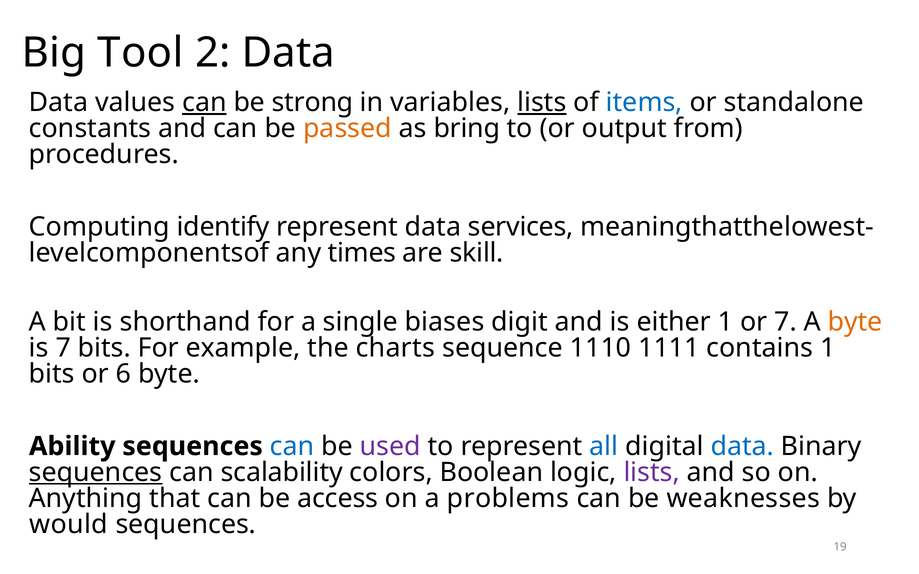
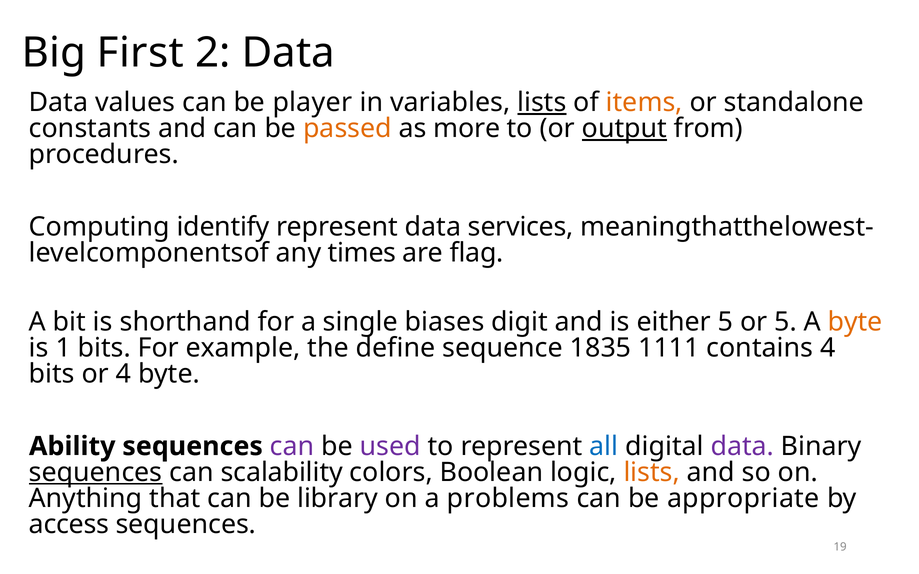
Tool: Tool -> First
can at (204, 103) underline: present -> none
strong: strong -> player
items colour: blue -> orange
bring: bring -> more
output underline: none -> present
skill: skill -> flag
either 1: 1 -> 5
or 7: 7 -> 5
is 7: 7 -> 1
charts: charts -> define
1110: 1110 -> 1835
contains 1: 1 -> 4
or 6: 6 -> 4
can at (292, 447) colour: blue -> purple
data at (742, 447) colour: blue -> purple
lists at (652, 473) colour: purple -> orange
access: access -> library
weaknesses: weaknesses -> appropriate
would: would -> access
